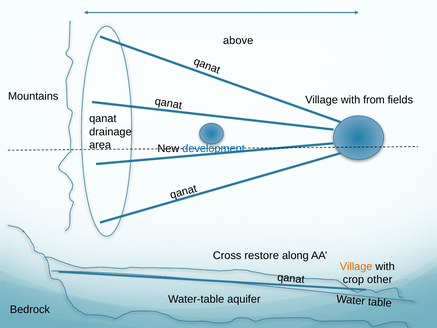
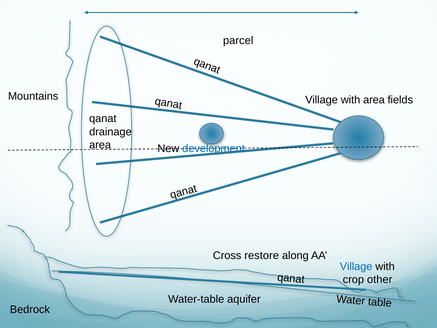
above: above -> parcel
with from: from -> area
Village at (356, 266) colour: orange -> blue
